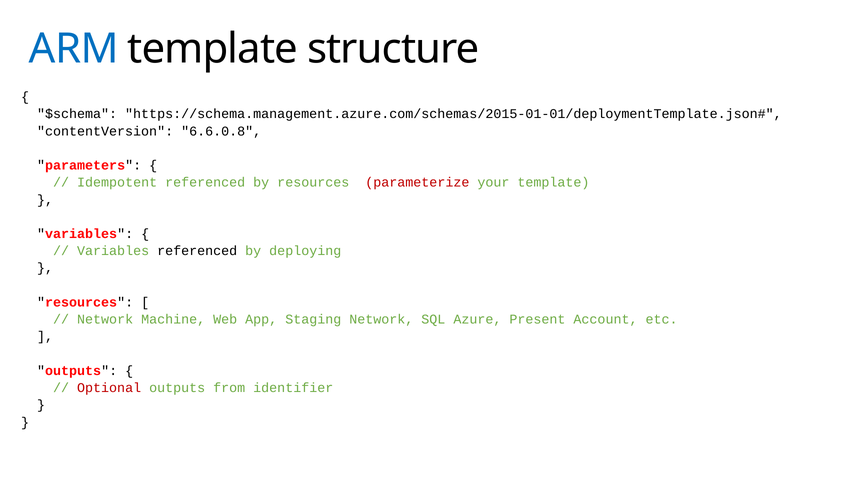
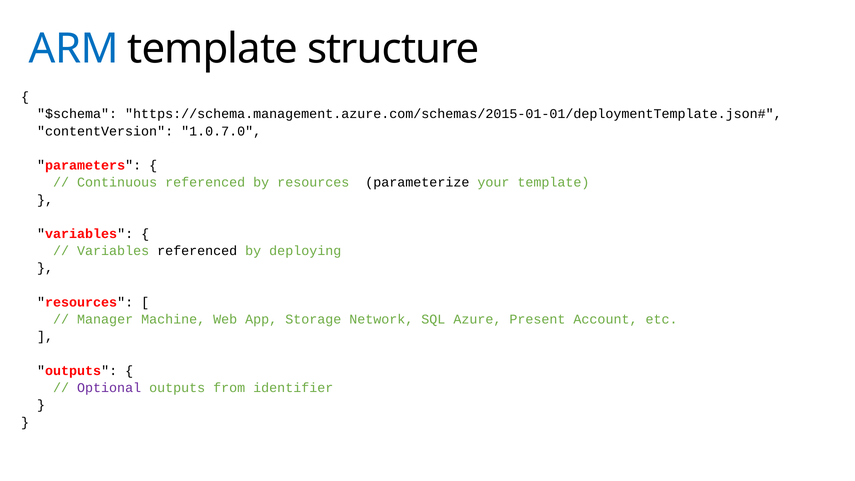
6.6.0.8: 6.6.0.8 -> 1.0.7.0
Idempotent: Idempotent -> Continuous
parameterize colour: red -> black
Network at (105, 319): Network -> Manager
Staging: Staging -> Storage
Optional colour: red -> purple
